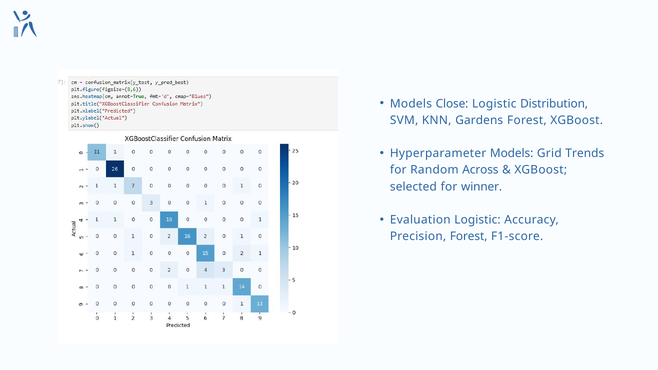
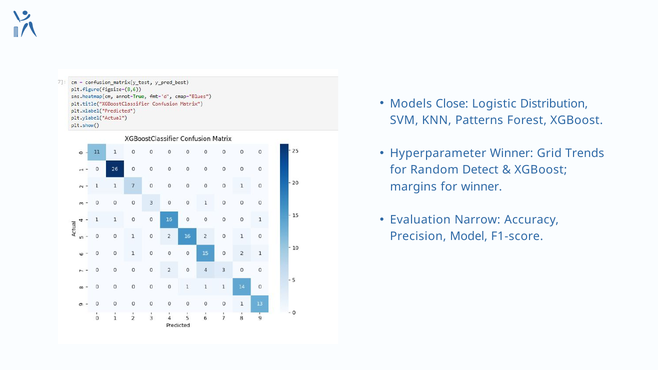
Gardens: Gardens -> Patterns
Hyperparameter Models: Models -> Winner
Across: Across -> Detect
selected: selected -> margins
Evaluation Logistic: Logistic -> Narrow
Precision Forest: Forest -> Model
